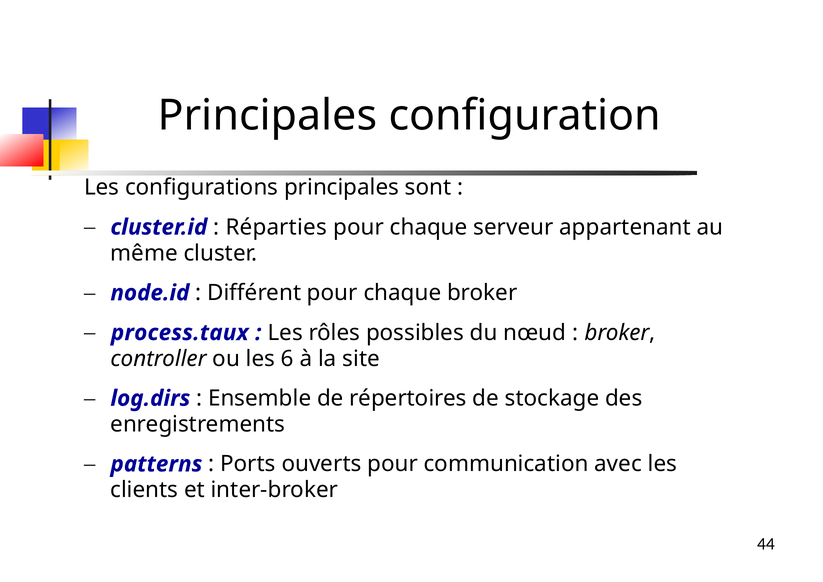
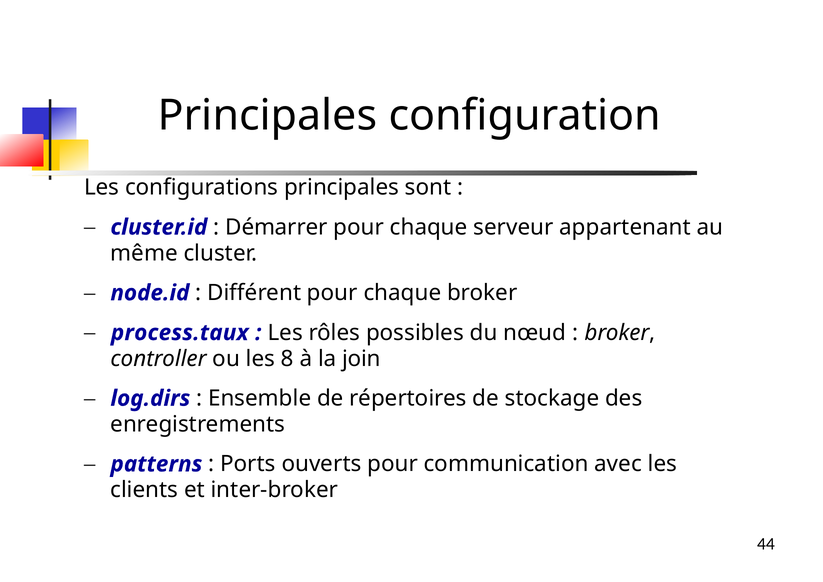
Réparties: Réparties -> Démarrer
6: 6 -> 8
site: site -> join
